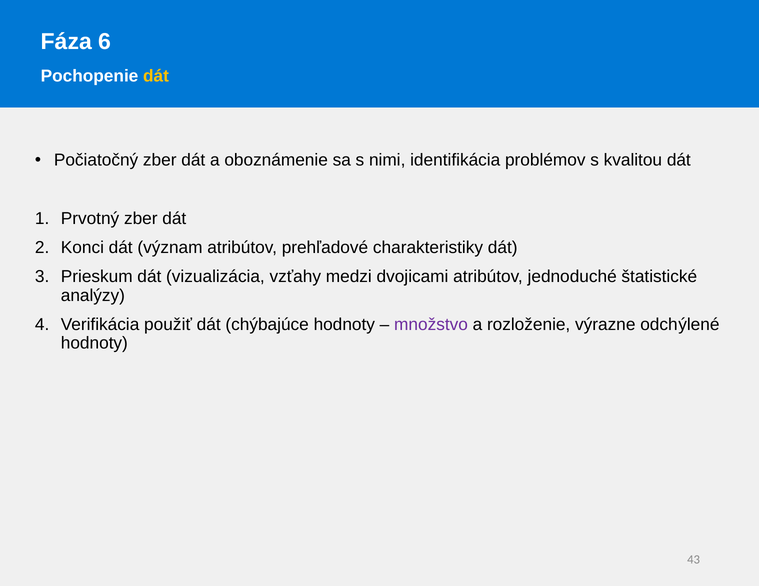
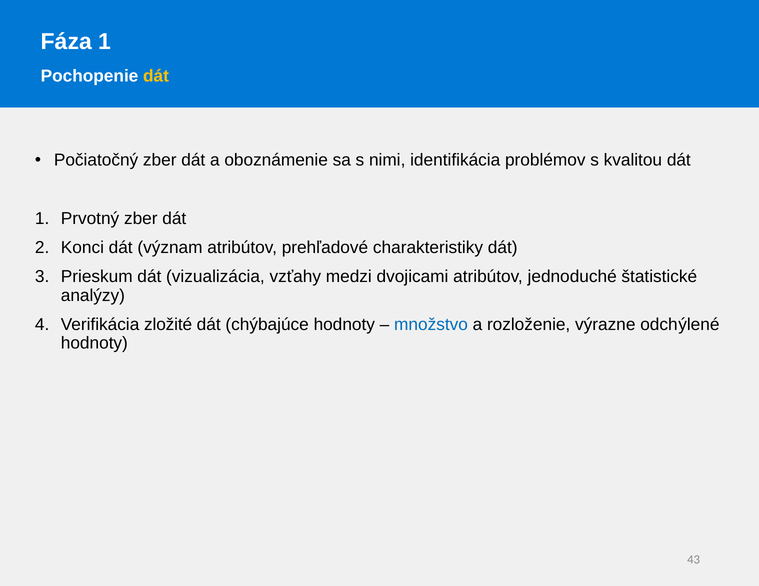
Fáza 6: 6 -> 1
použiť: použiť -> zložité
množstvo colour: purple -> blue
